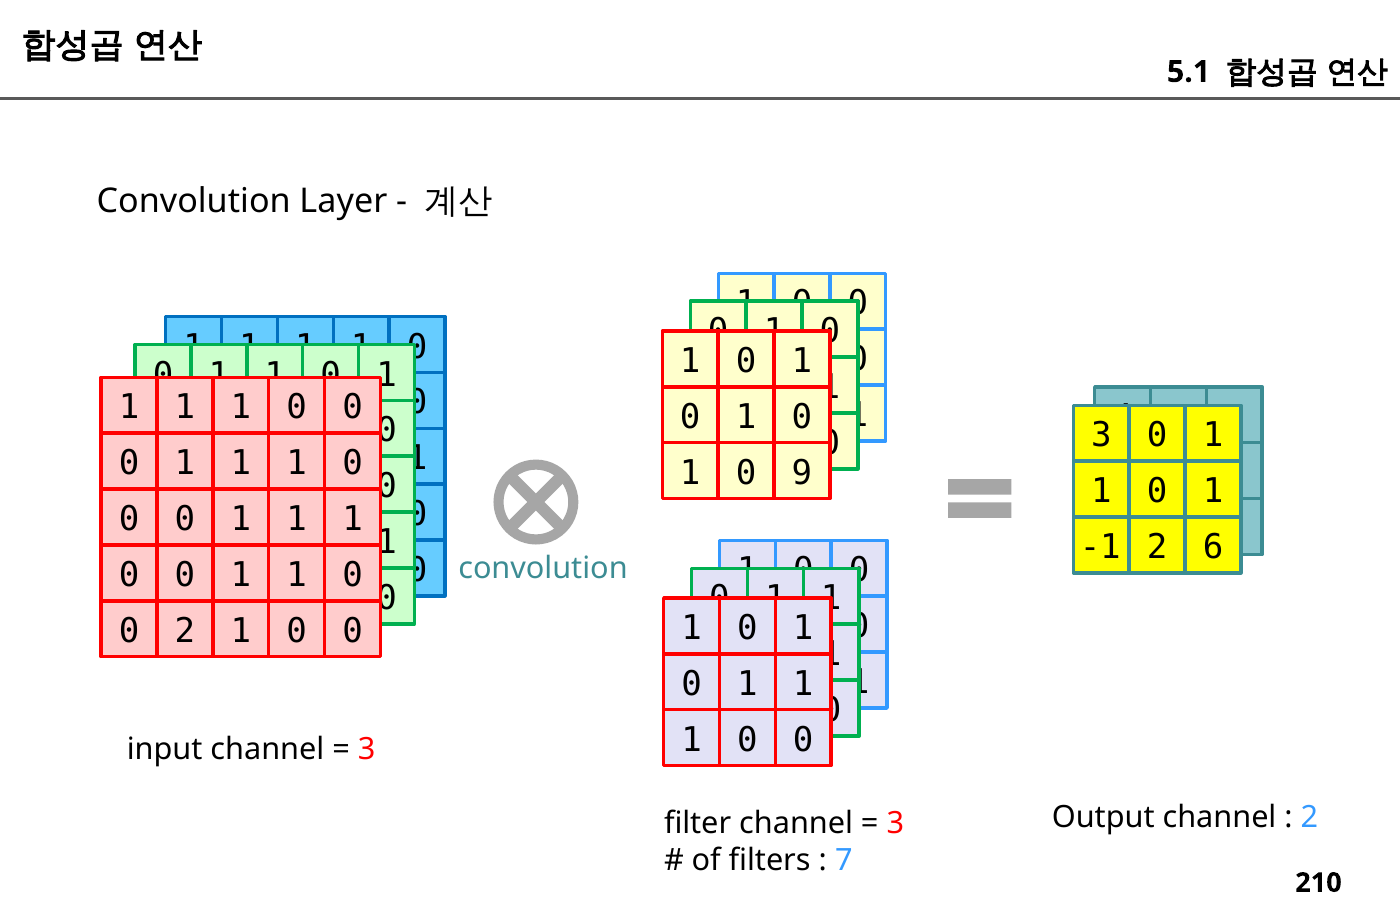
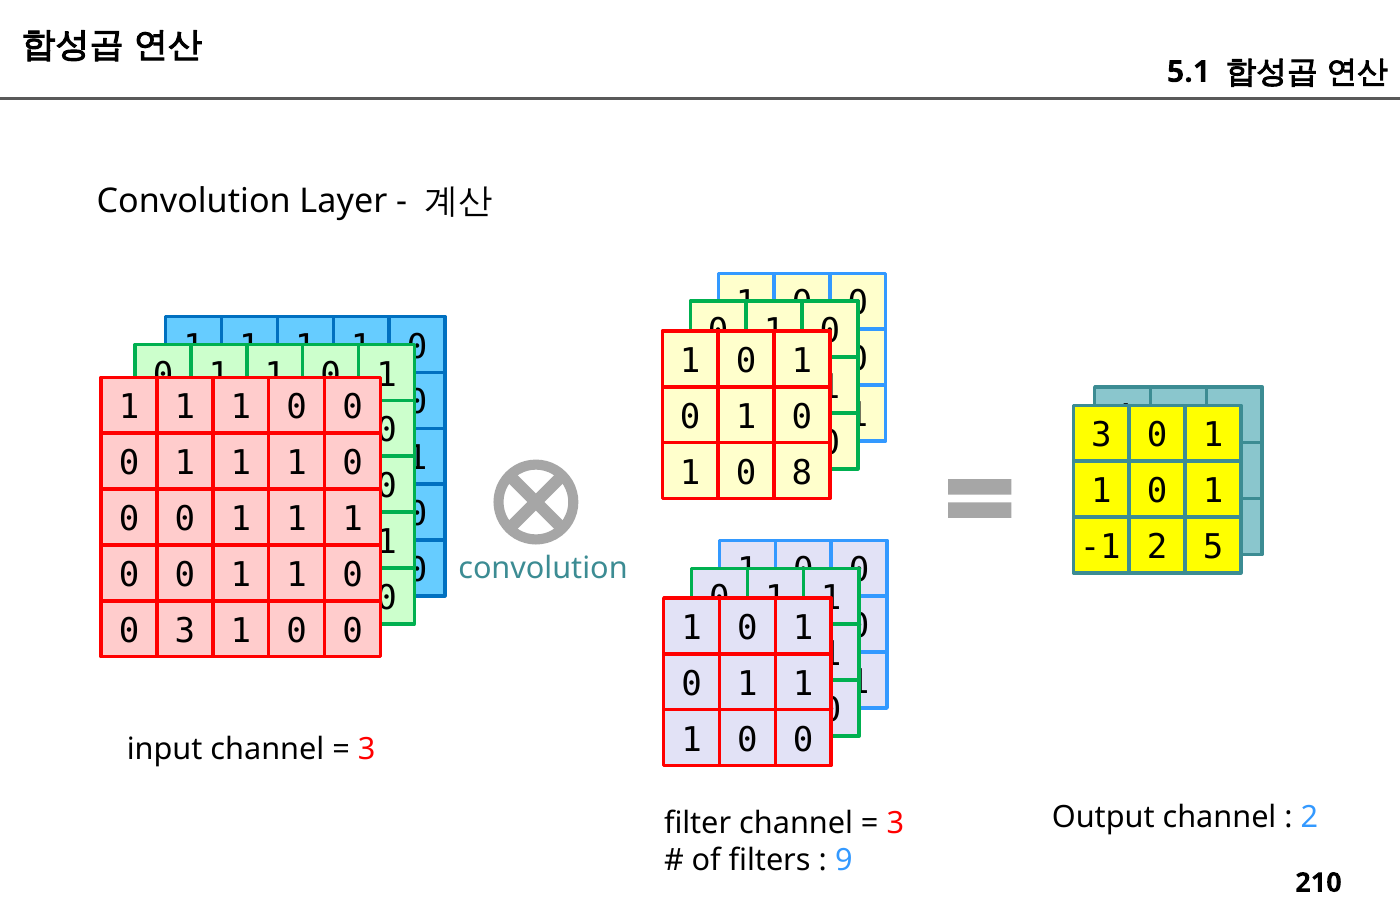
9: 9 -> 8
6: 6 -> 5
2 at (185, 631): 2 -> 3
7: 7 -> 9
